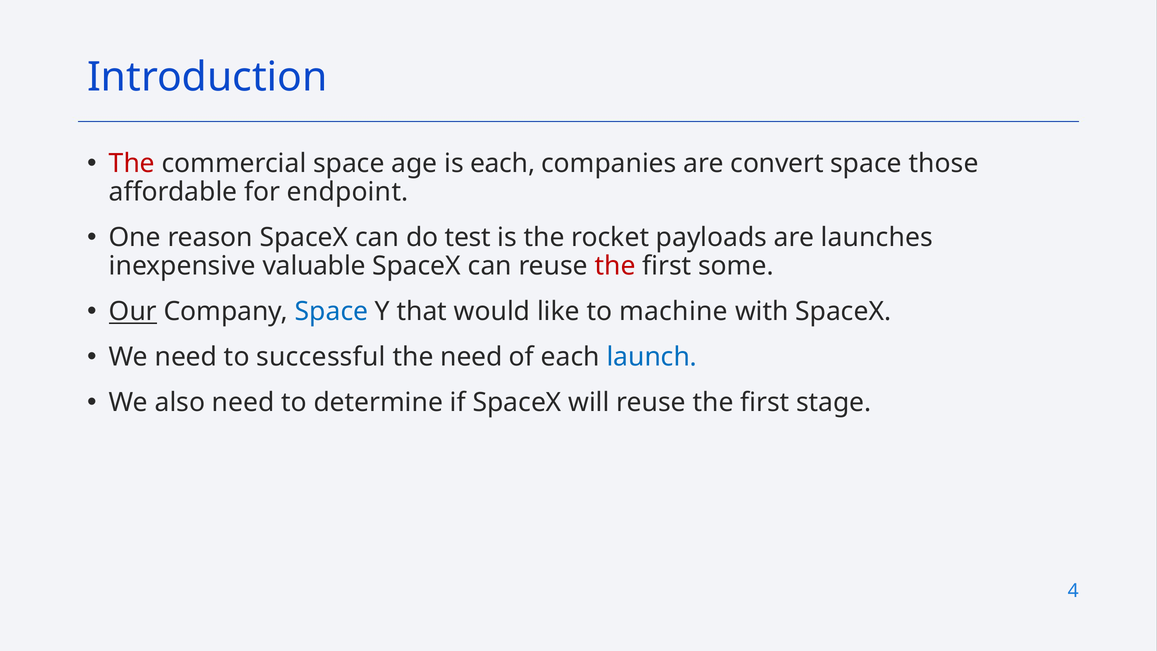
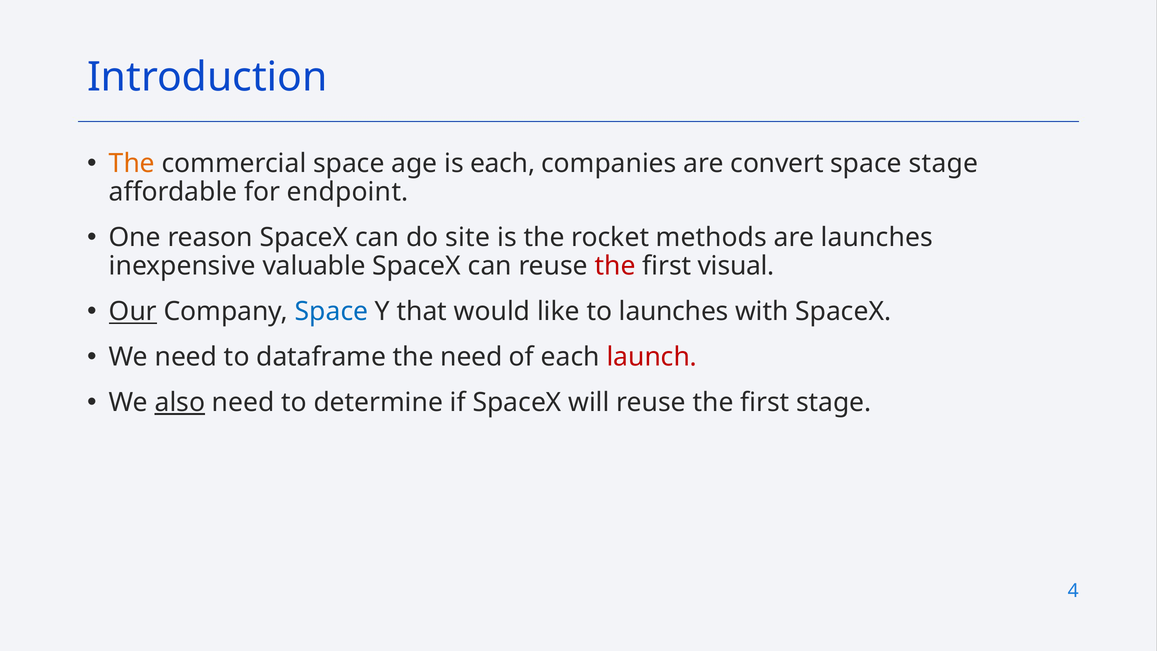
The at (132, 163) colour: red -> orange
space those: those -> stage
test: test -> site
payloads: payloads -> methods
some: some -> visual
to machine: machine -> launches
successful: successful -> dataframe
launch colour: blue -> red
also underline: none -> present
